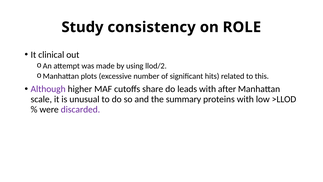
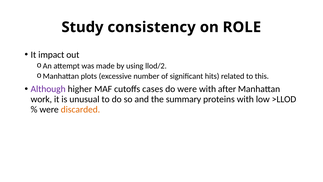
clinical: clinical -> impact
share: share -> cases
do leads: leads -> were
scale: scale -> work
discarded colour: purple -> orange
